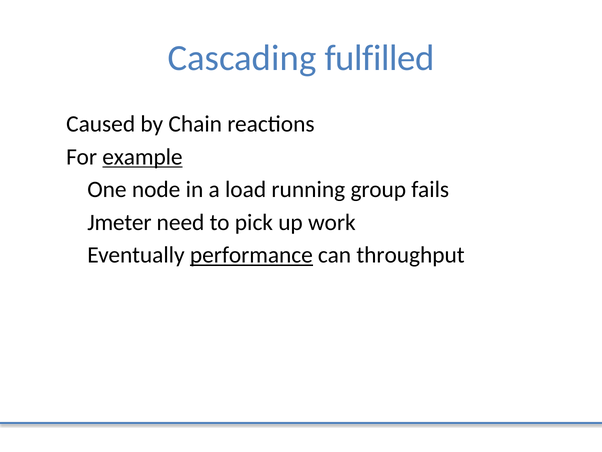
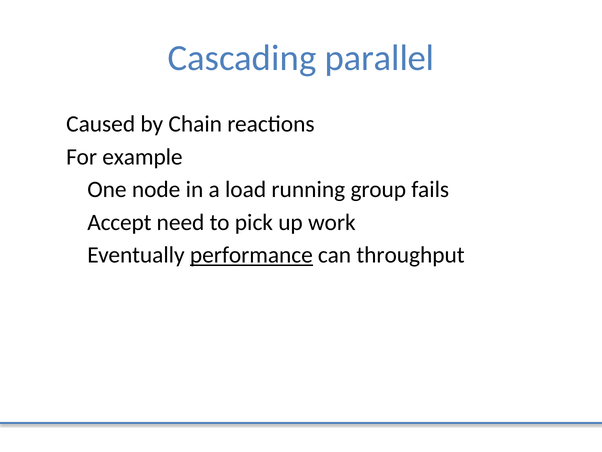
fulfilled: fulfilled -> parallel
example underline: present -> none
Jmeter: Jmeter -> Accept
